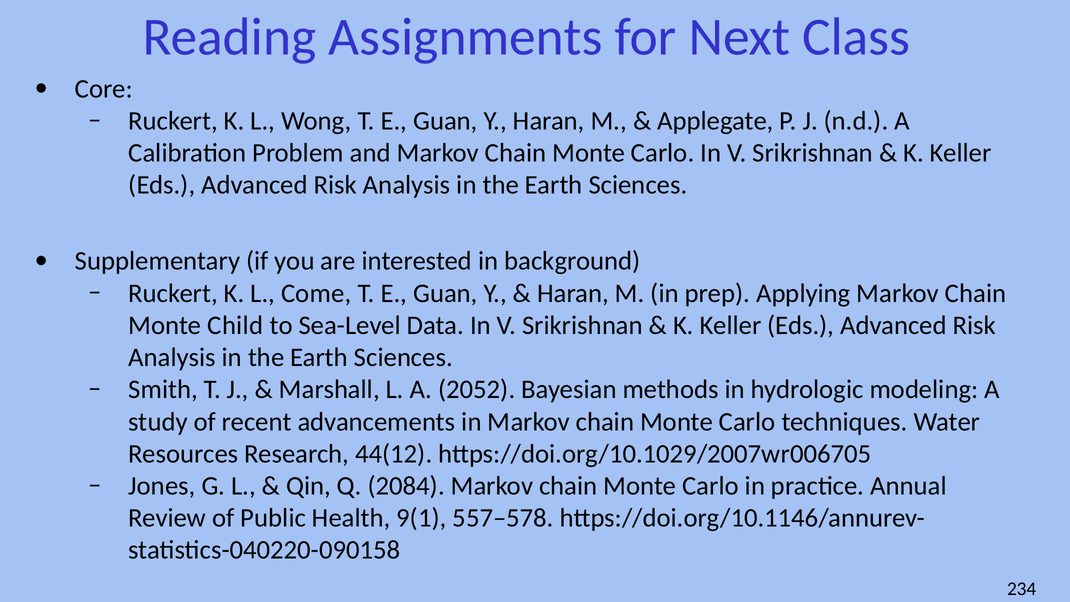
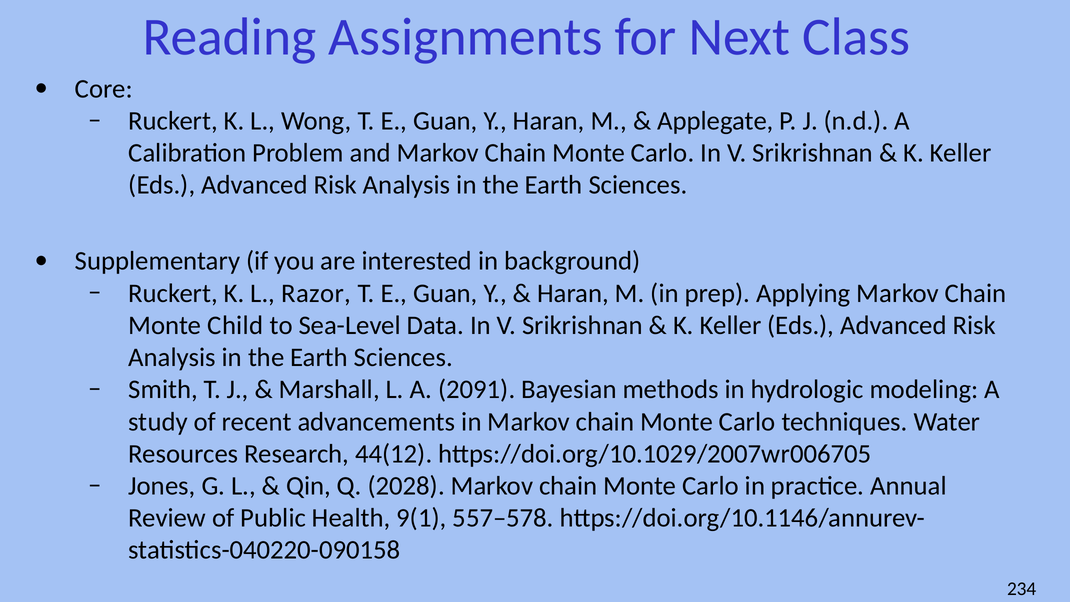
Come: Come -> Razor
2052: 2052 -> 2091
2084: 2084 -> 2028
